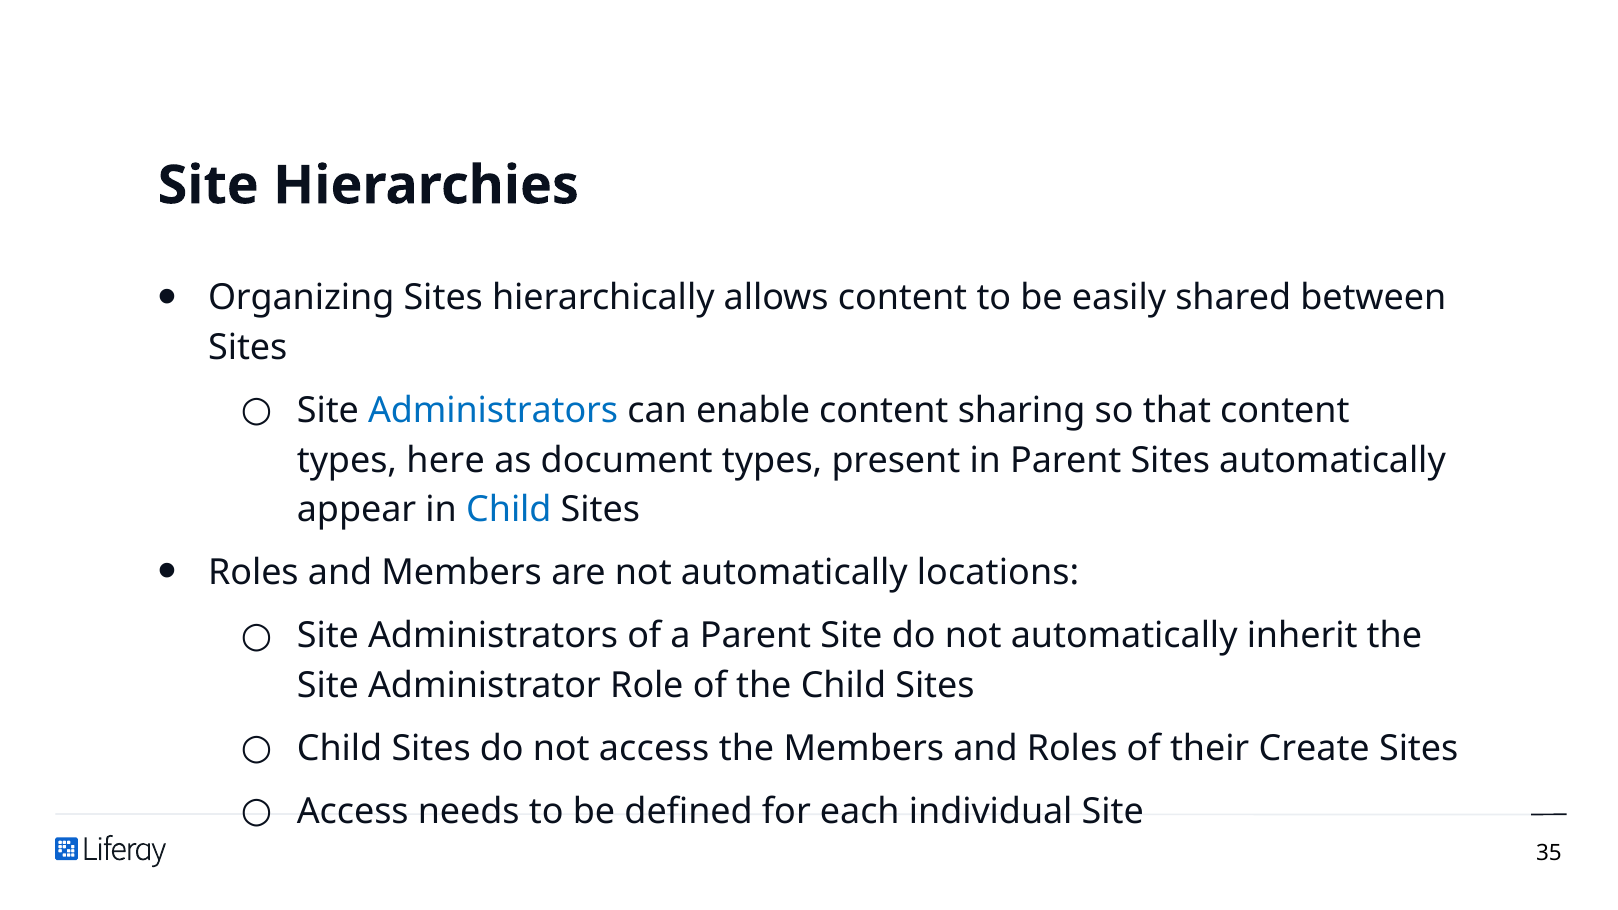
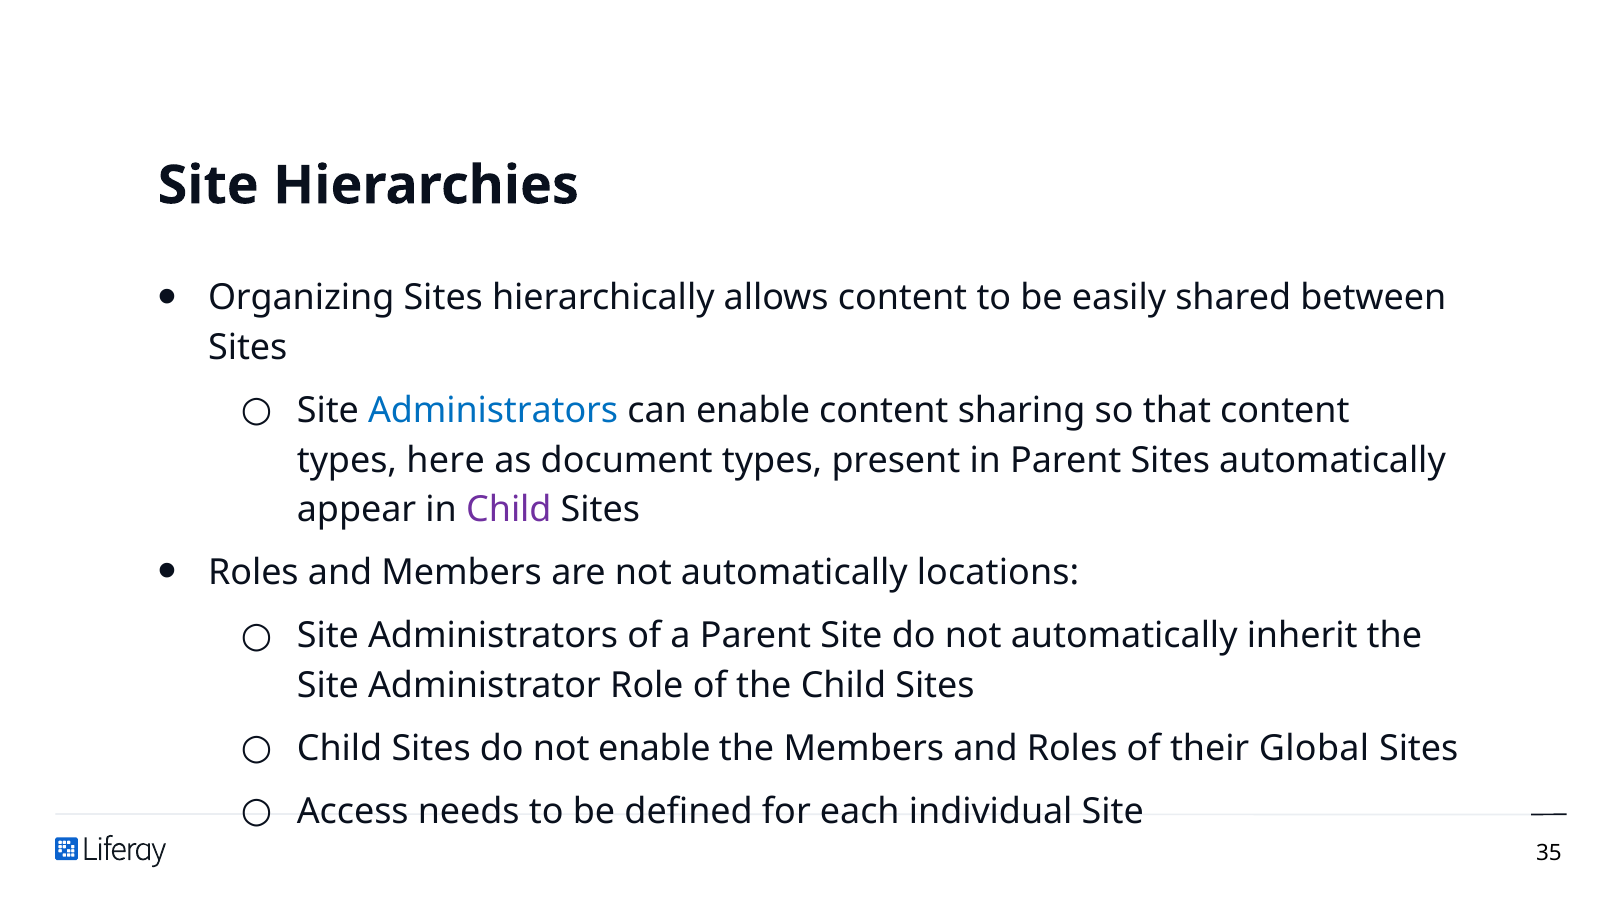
Child at (509, 510) colour: blue -> purple
not access: access -> enable
Create: Create -> Global
